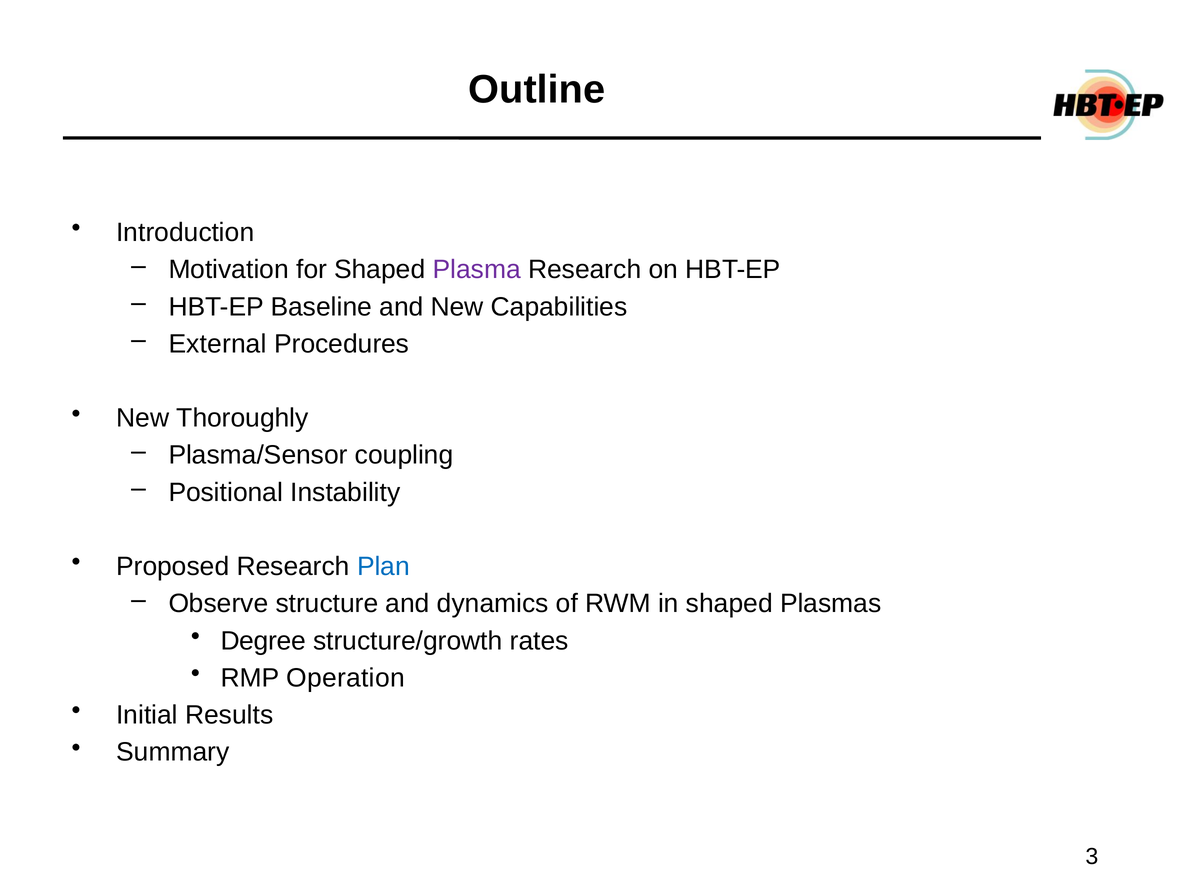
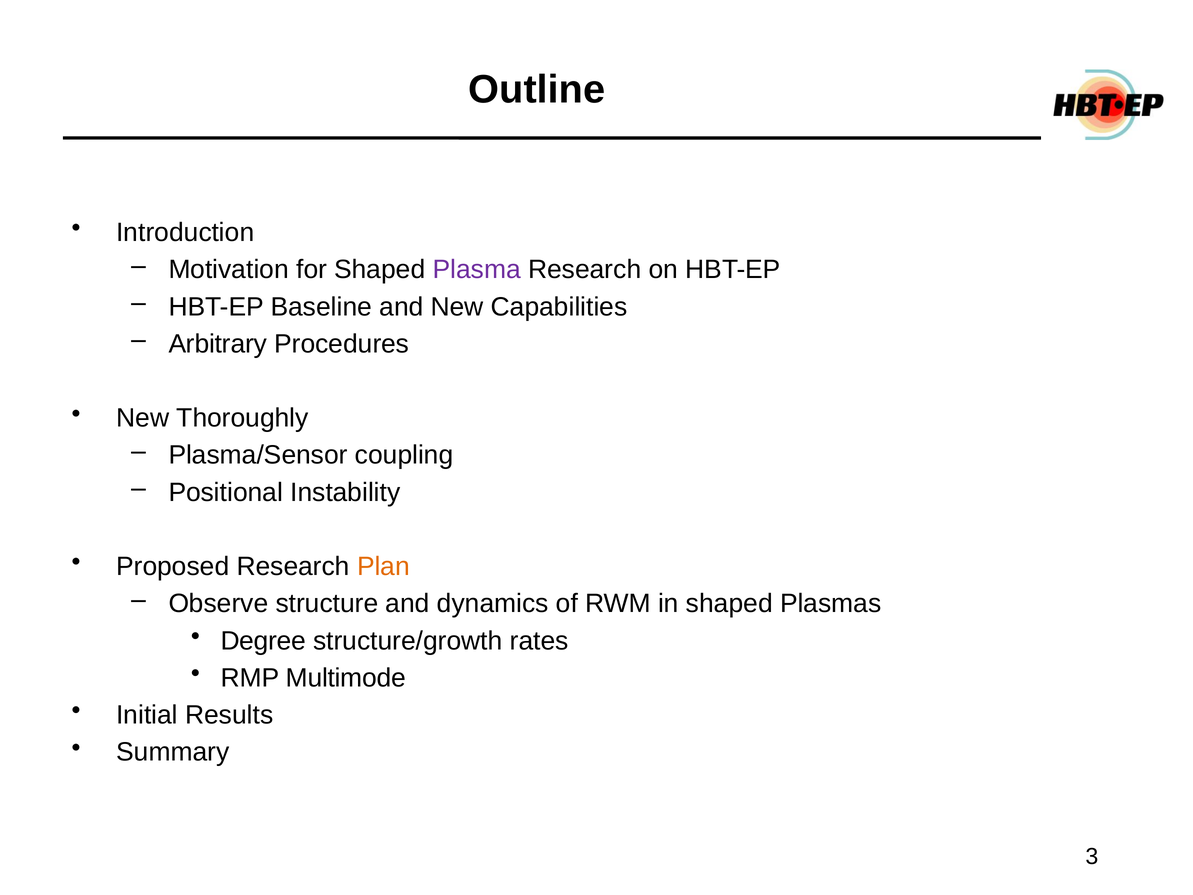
External: External -> Arbitrary
Plan colour: blue -> orange
Operation: Operation -> Multimode
